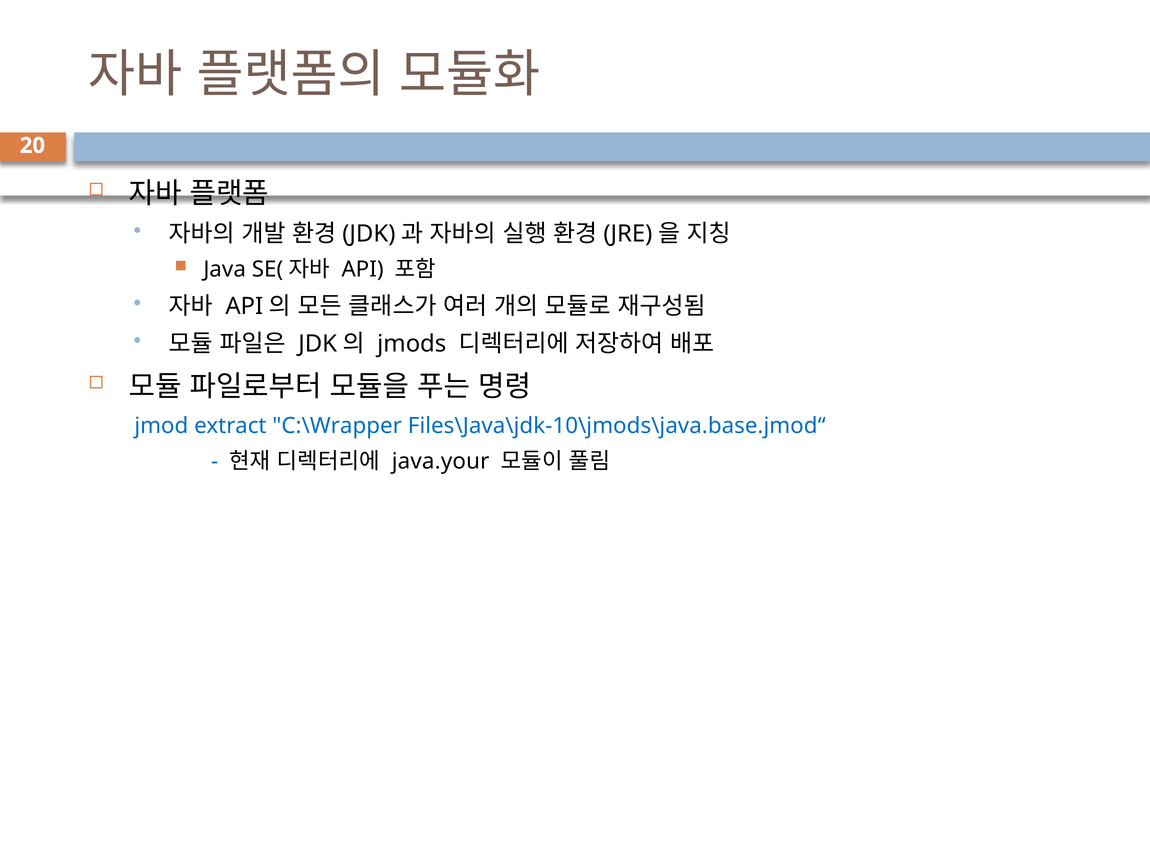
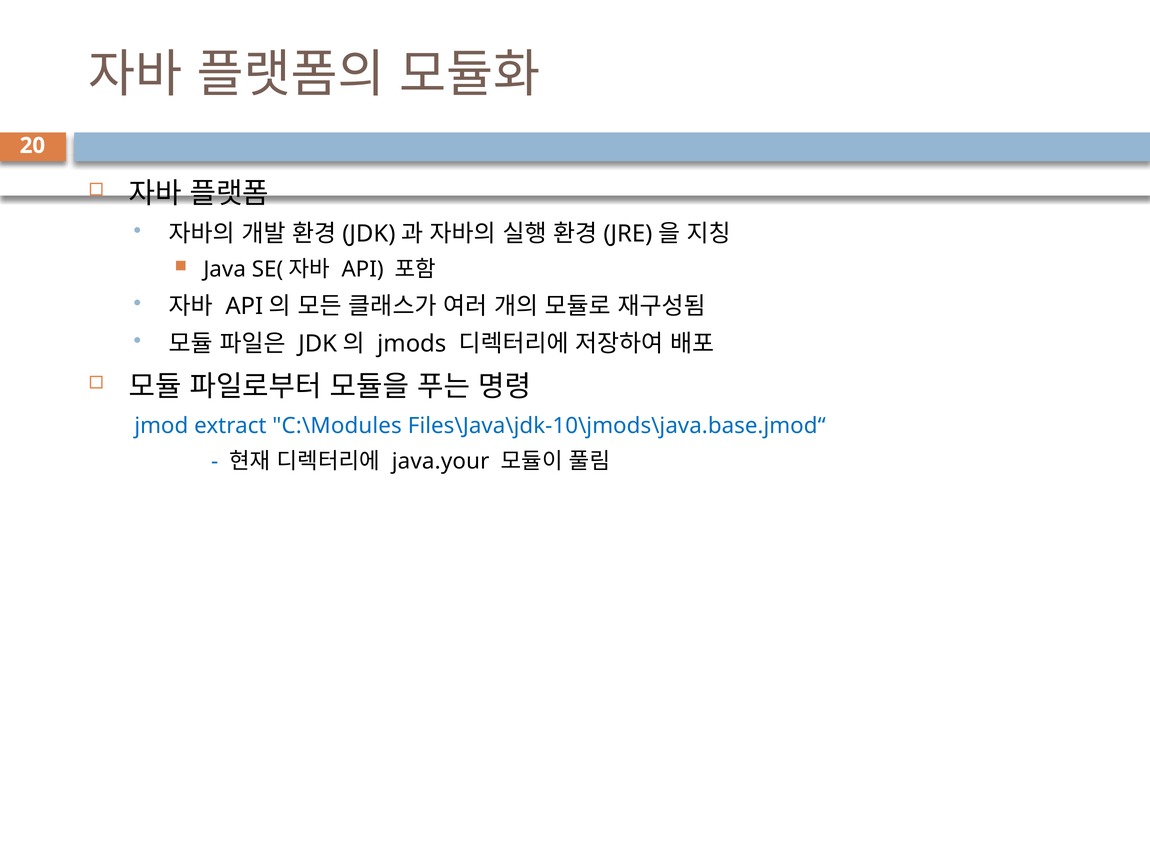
C:\Wrapper: C:\Wrapper -> C:\Modules
